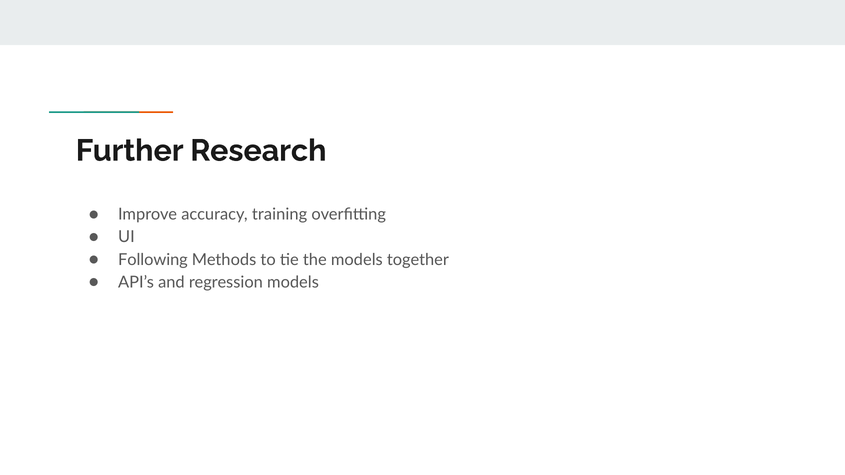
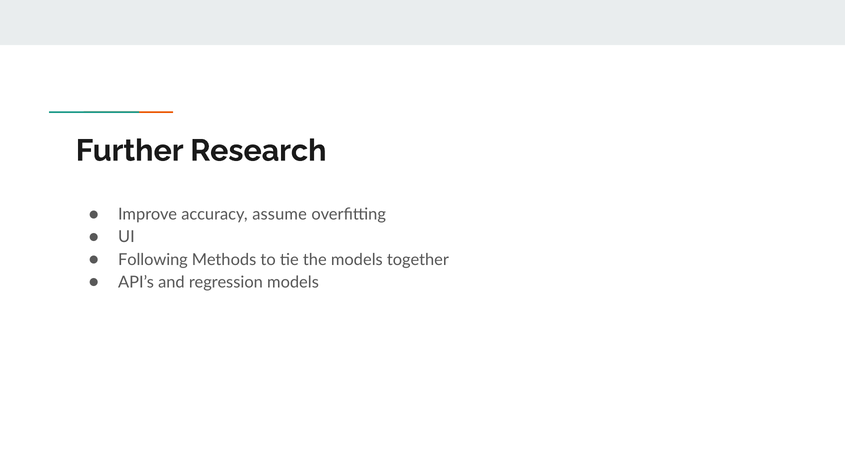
training: training -> assume
